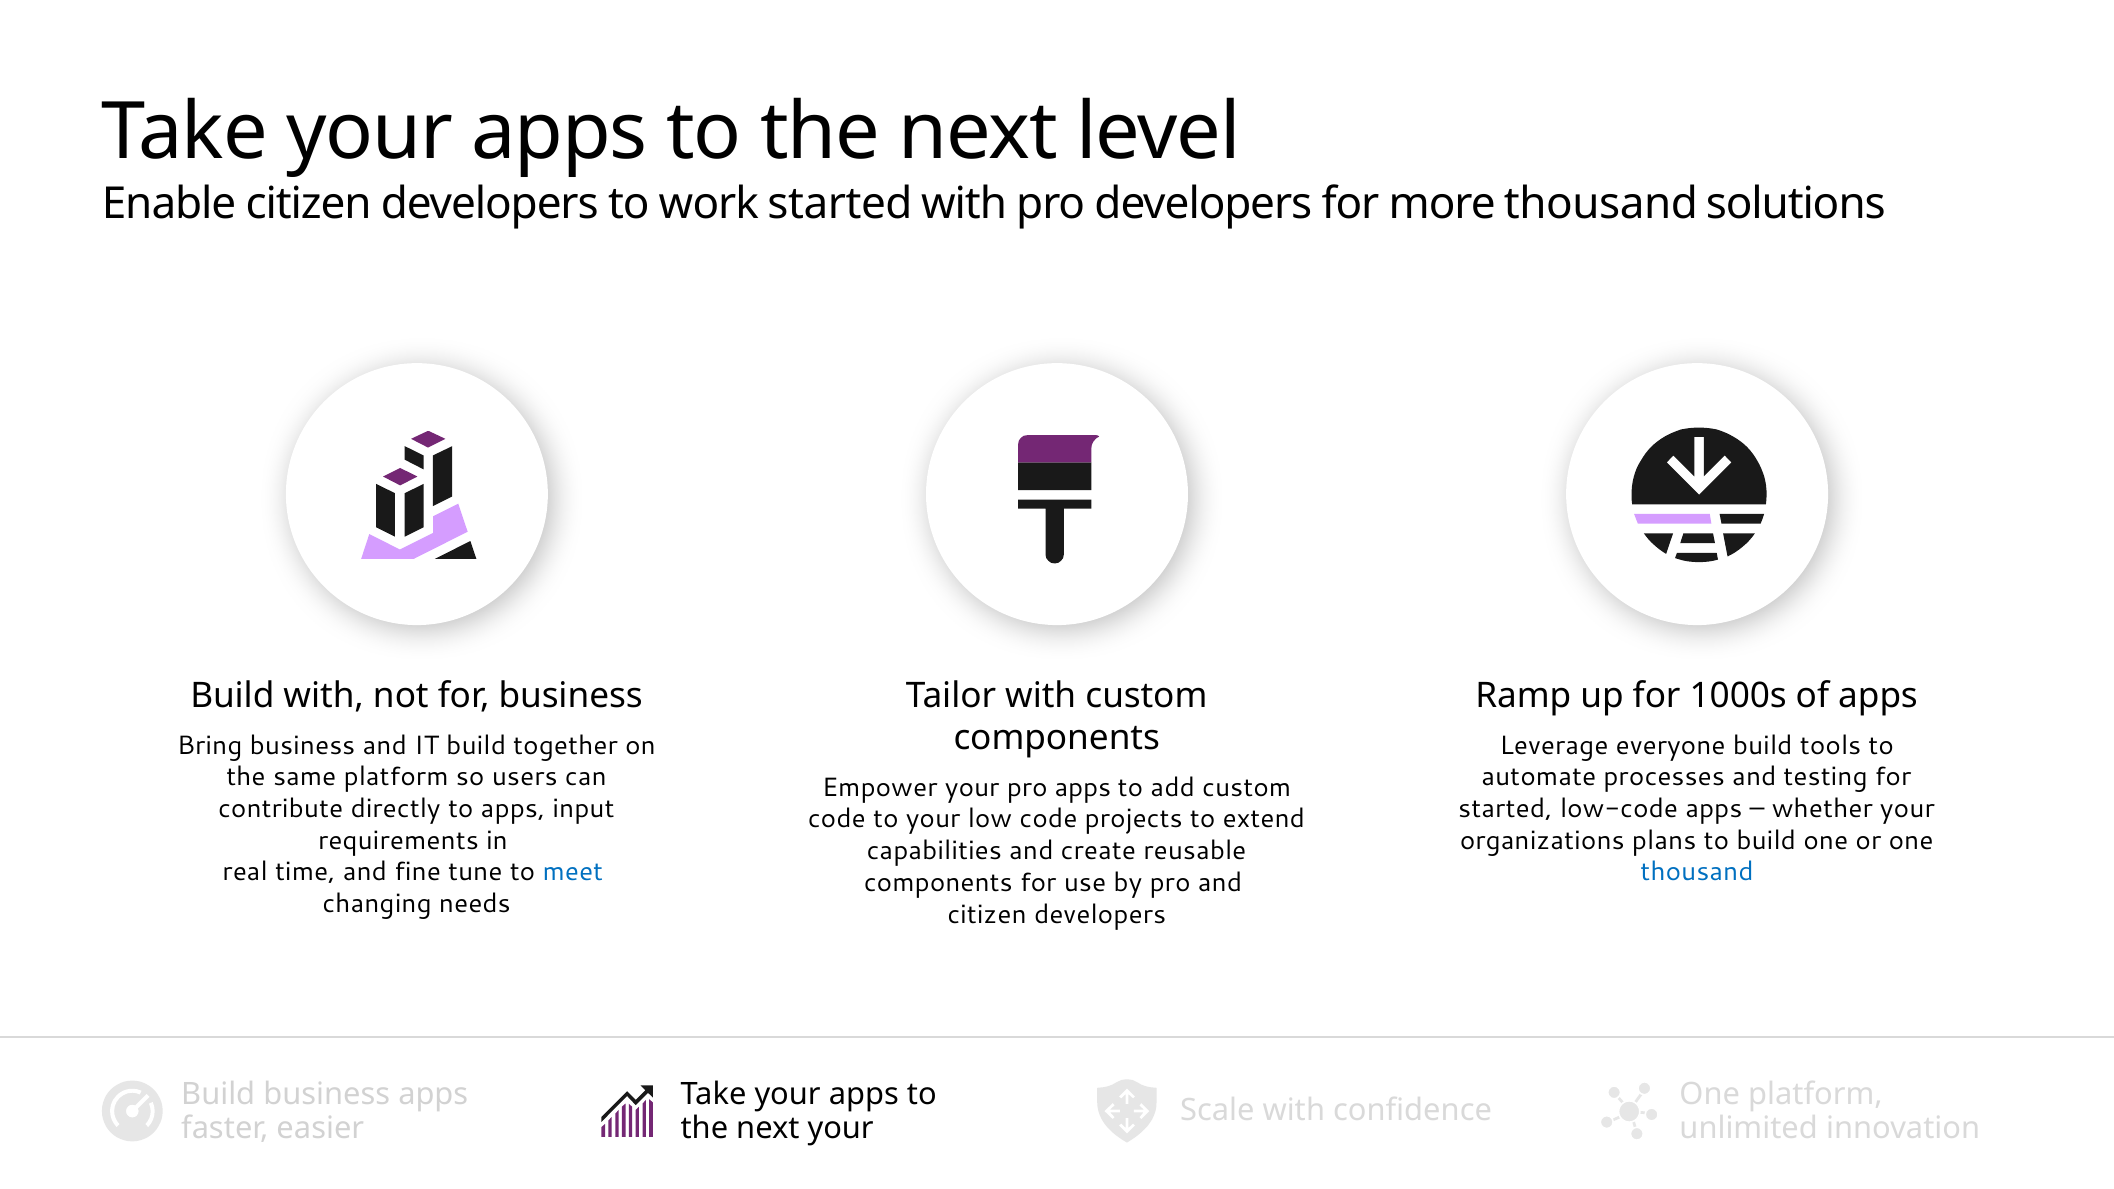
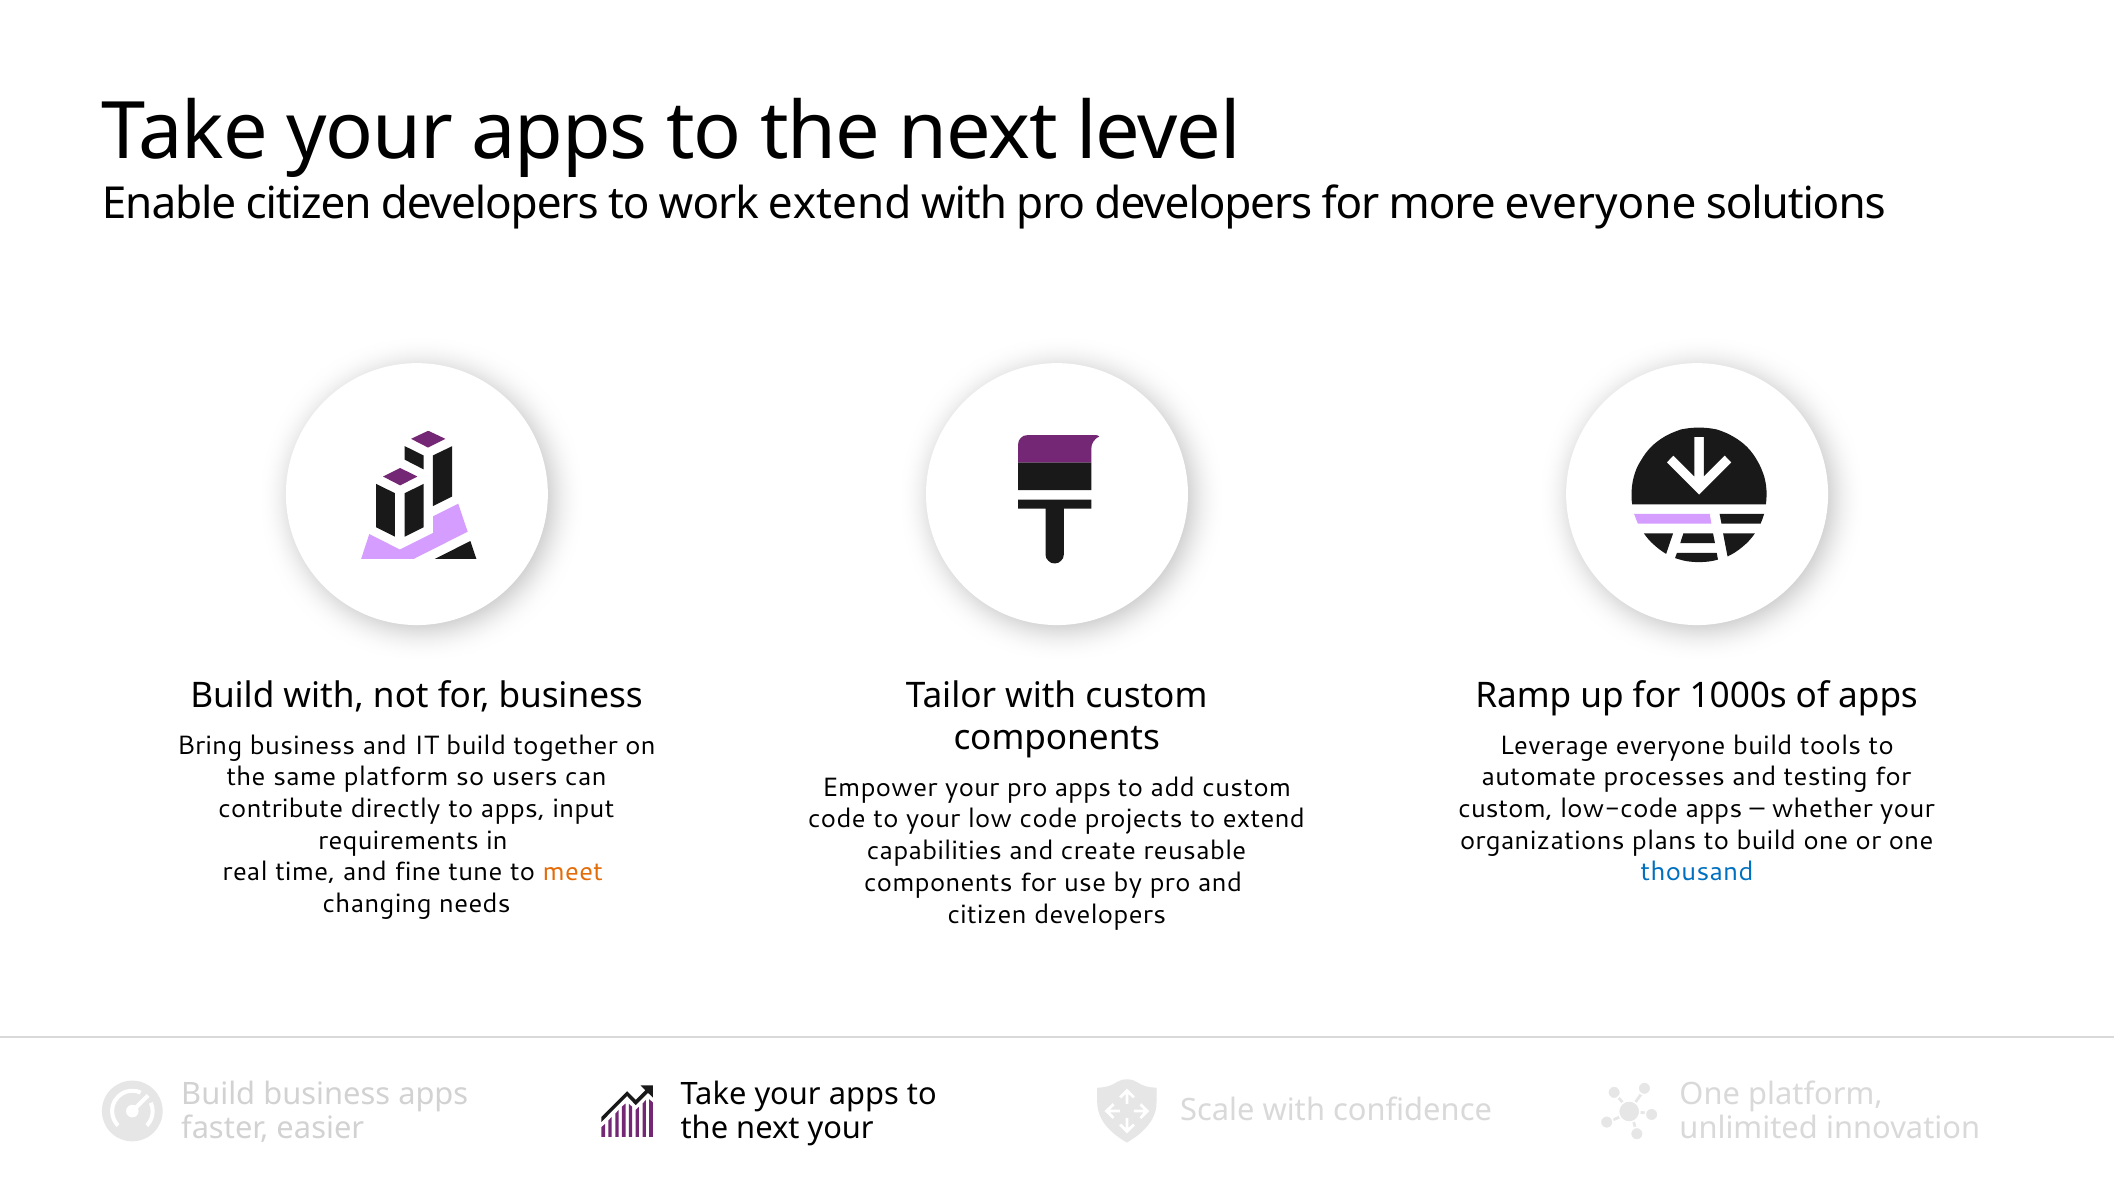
work started: started -> extend
more thousand: thousand -> everyone
started at (1505, 809): started -> custom
meet colour: blue -> orange
